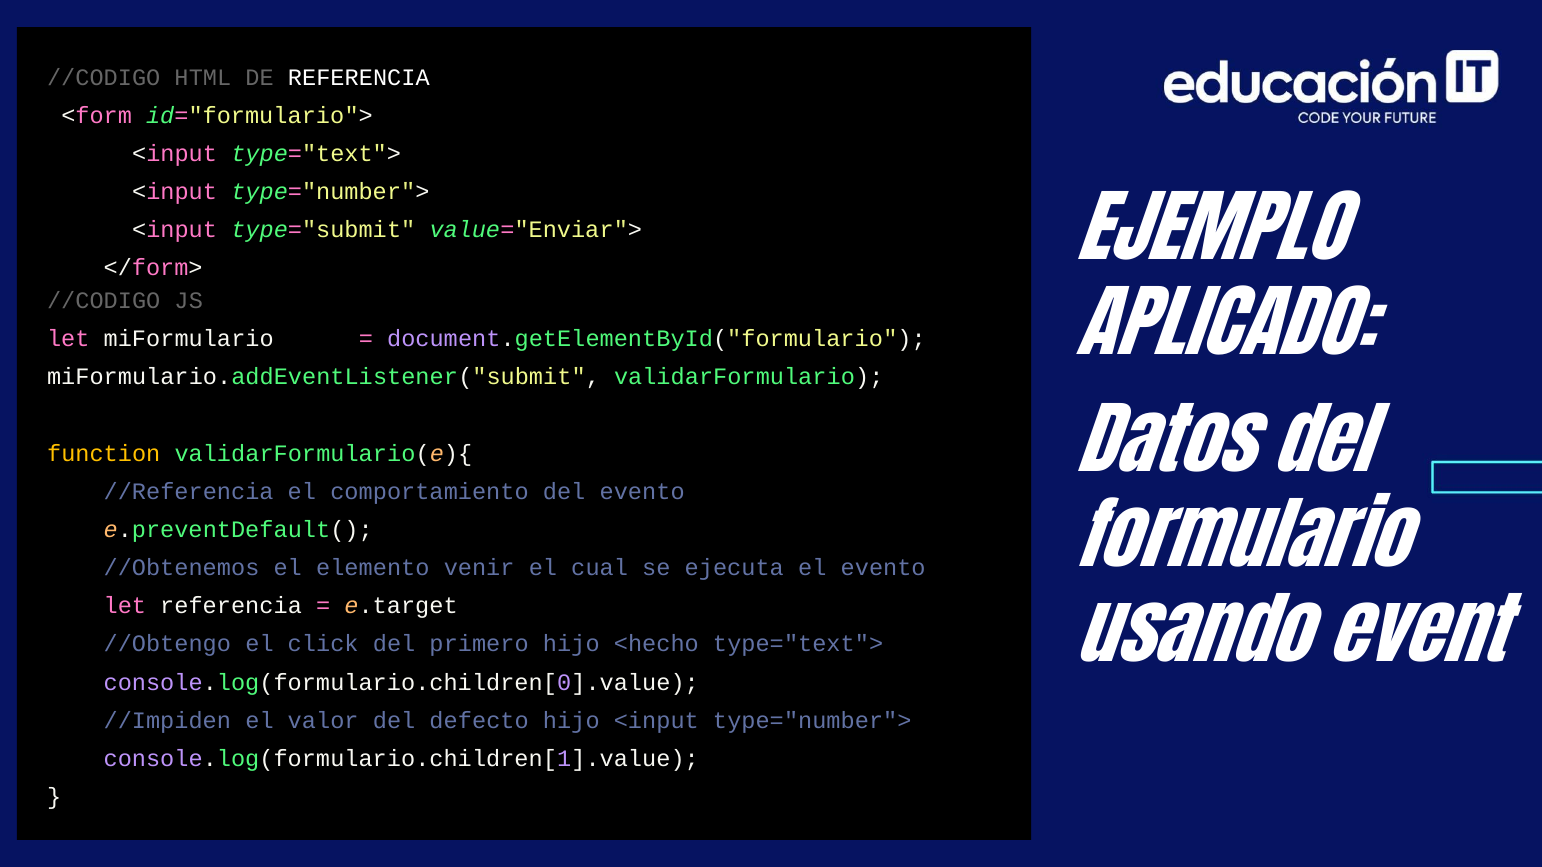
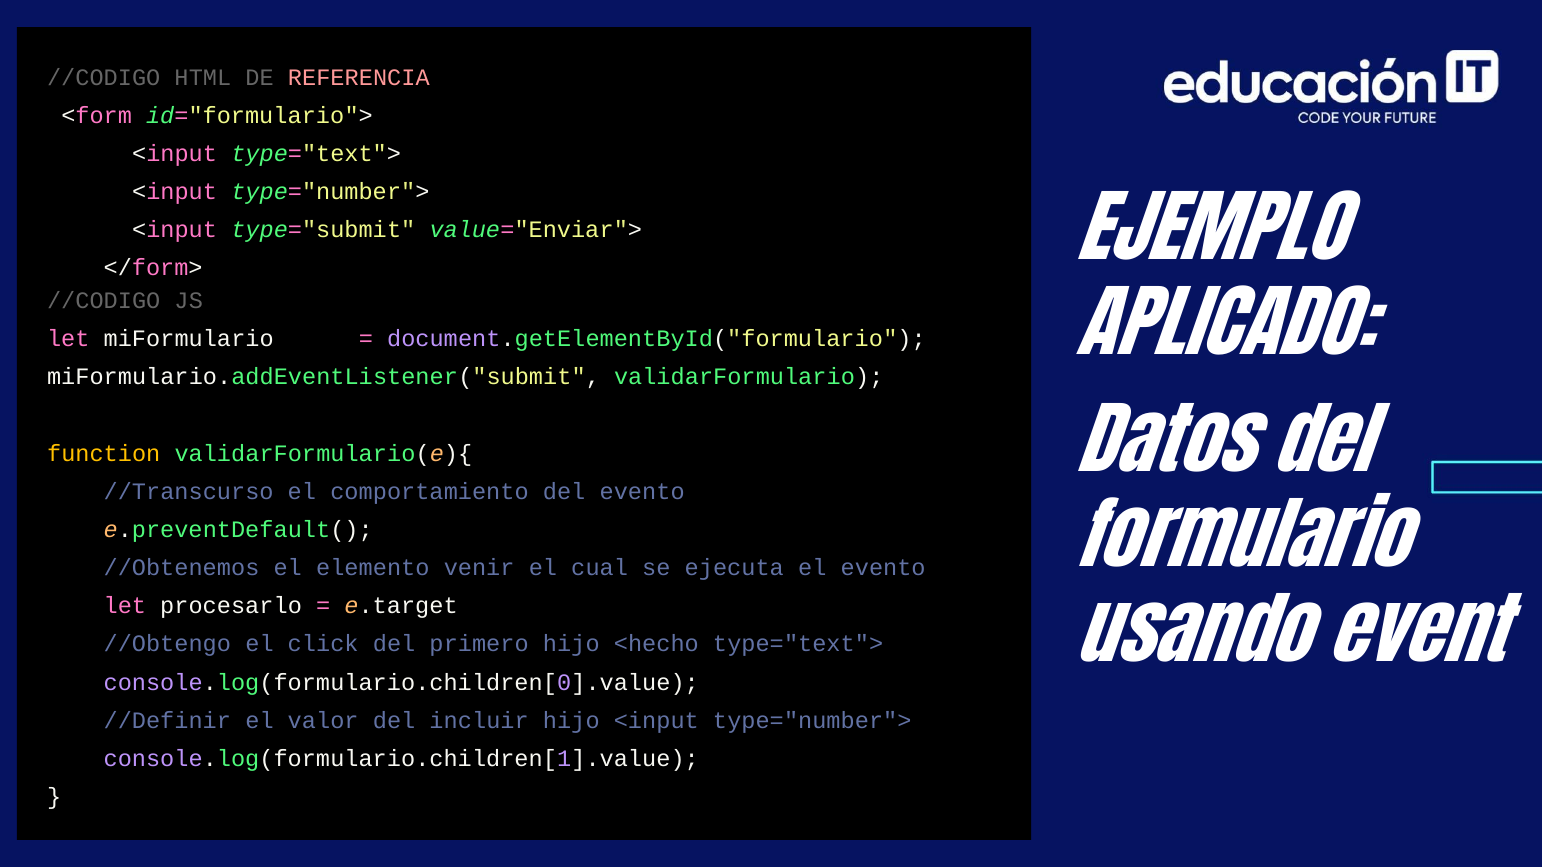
REFERENCIA at (359, 77) colour: white -> pink
//Referencia: //Referencia -> //Transcurso
let referencia: referencia -> procesarlo
//Impiden: //Impiden -> //Definir
defecto: defecto -> incluir
